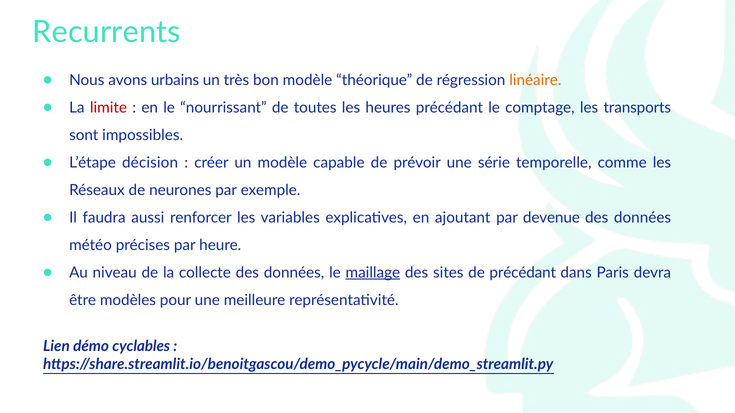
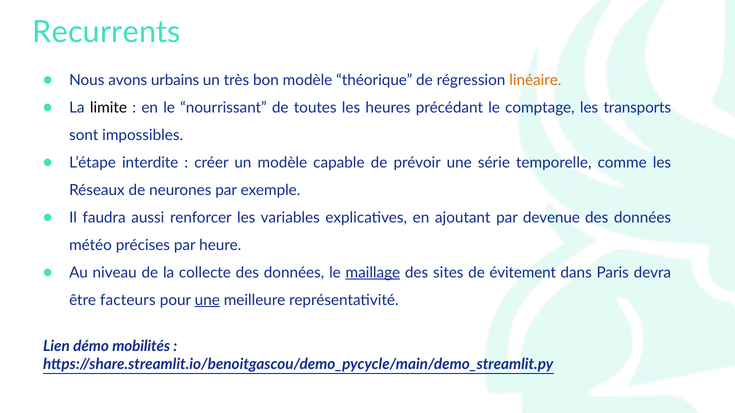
limite colour: red -> black
décision: décision -> interdite
de précédant: précédant -> évitement
modèles: modèles -> facteurs
une at (207, 300) underline: none -> present
cyclables: cyclables -> mobilités
